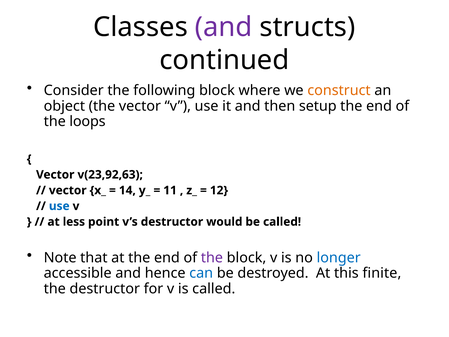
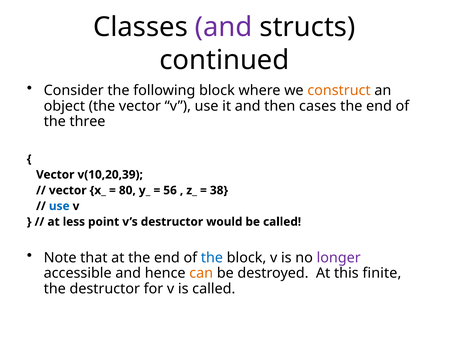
setup: setup -> cases
loops: loops -> three
v(23,92,63: v(23,92,63 -> v(10,20,39
14: 14 -> 80
11: 11 -> 56
12: 12 -> 38
the at (212, 257) colour: purple -> blue
longer colour: blue -> purple
can colour: blue -> orange
